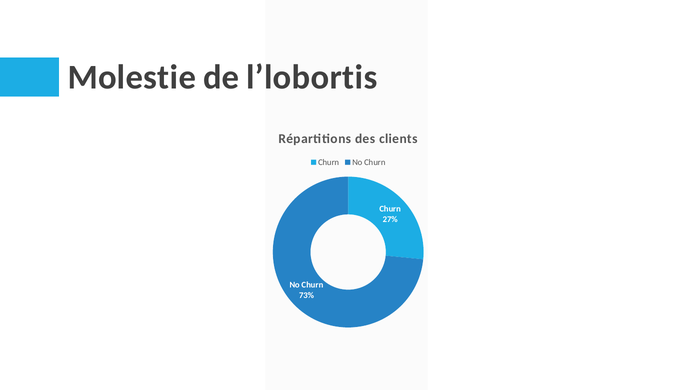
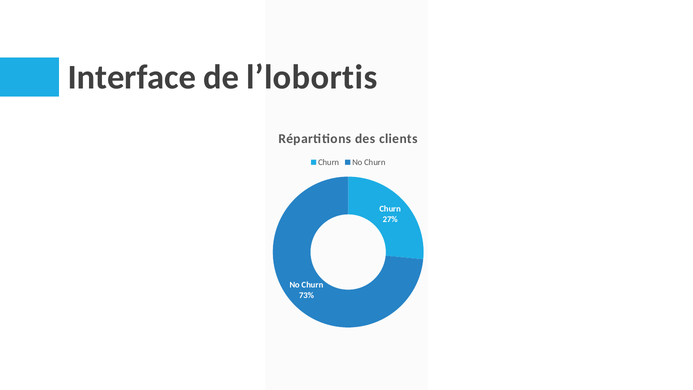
Molestie: Molestie -> Interface
